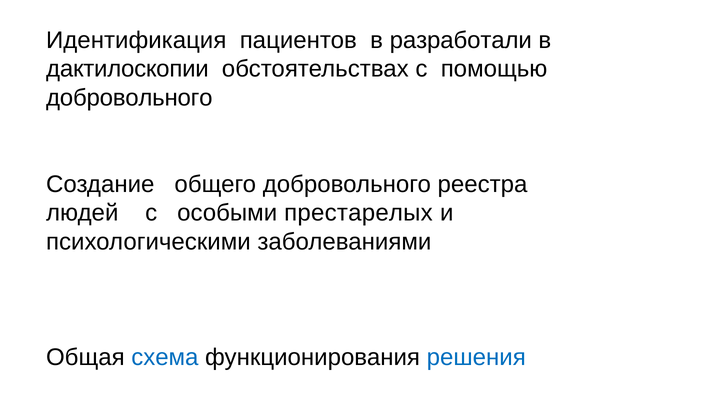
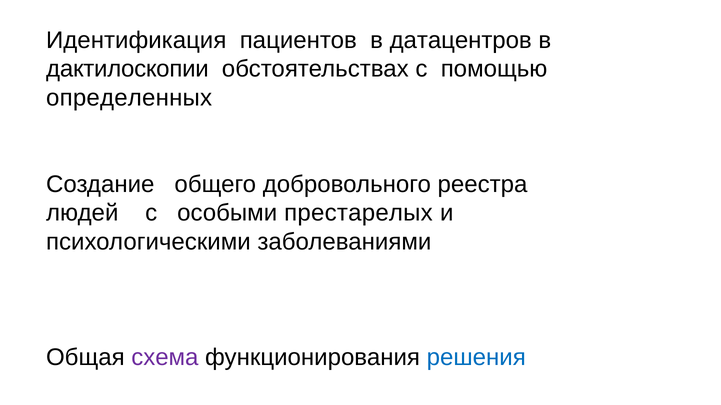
разработали: разработали -> датацентров
добровольного at (129, 98): добровольного -> определенных
схема colour: blue -> purple
